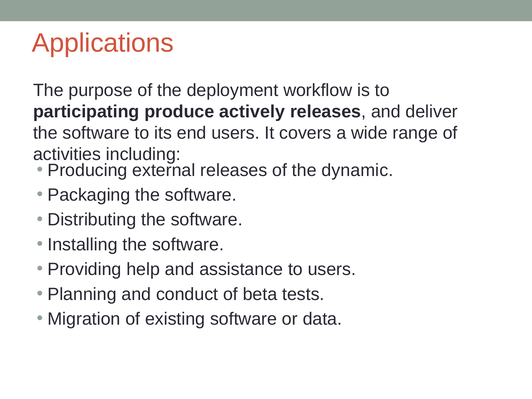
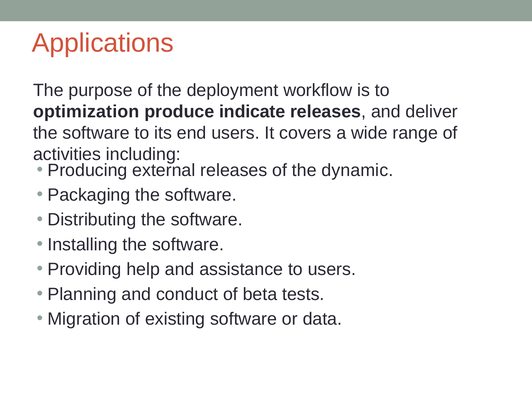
participating: participating -> optimization
actively: actively -> indicate
